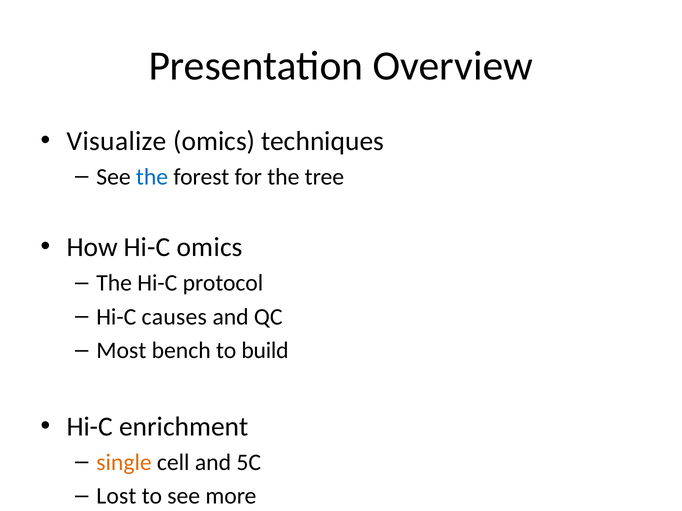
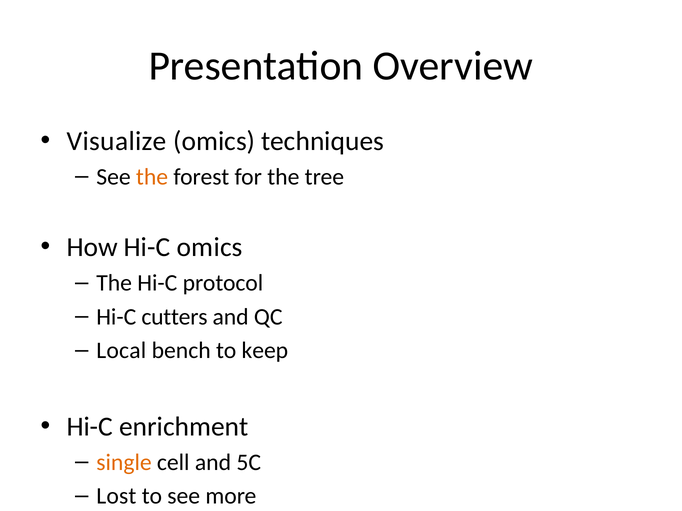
the at (152, 177) colour: blue -> orange
causes: causes -> cutters
Most: Most -> Local
build: build -> keep
